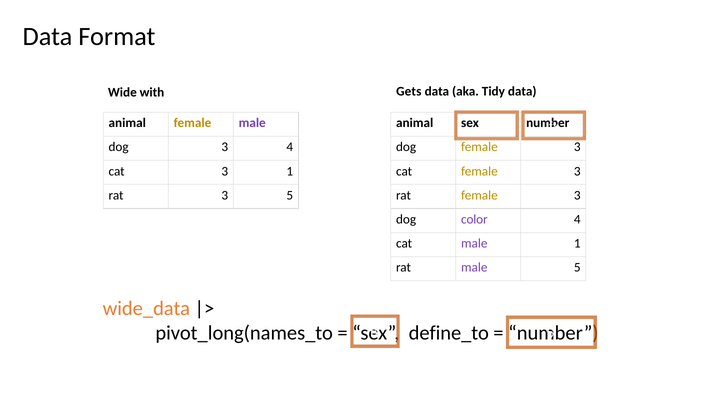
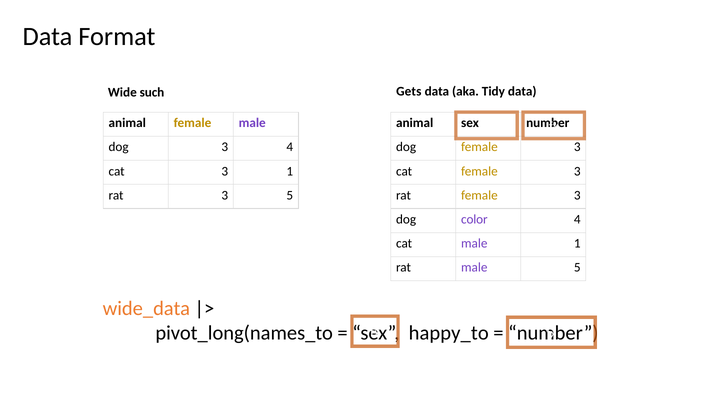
with: with -> such
define_to: define_to -> happy_to
